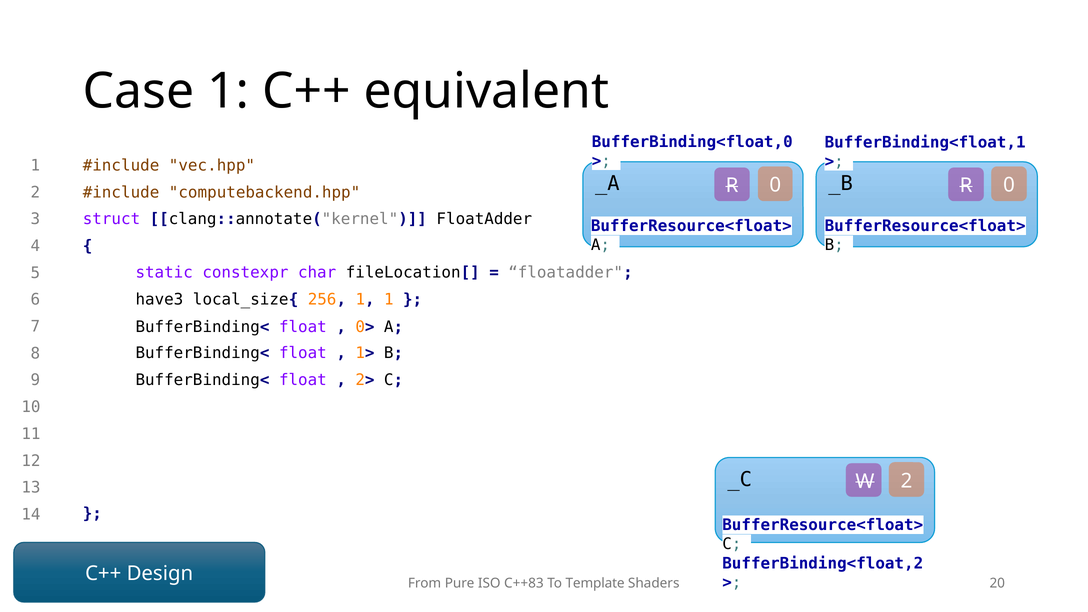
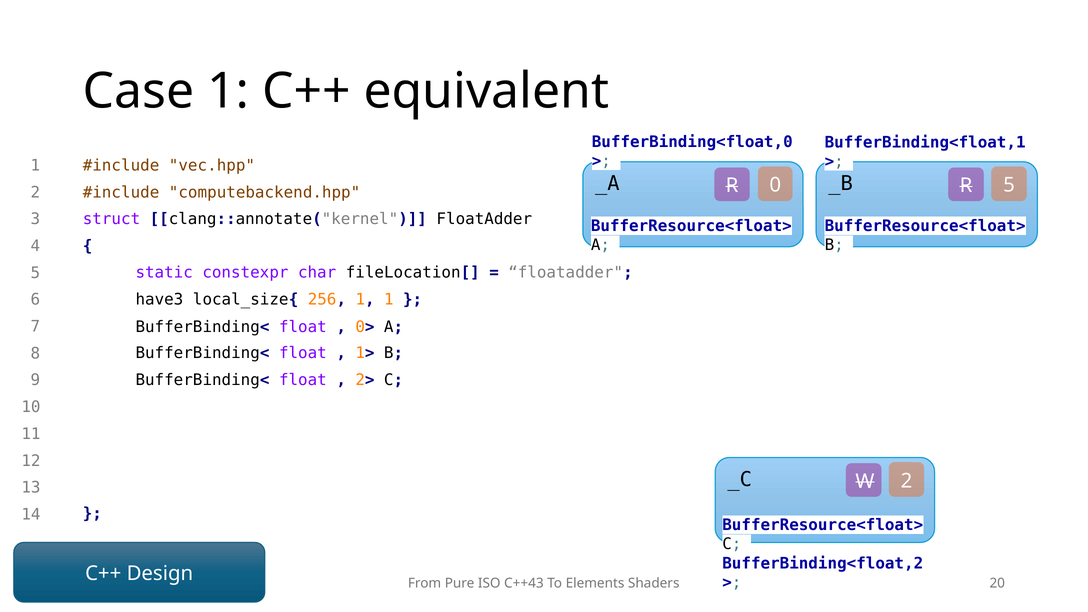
_B 0: 0 -> 5
C++83: C++83 -> C++43
Template: Template -> Elements
